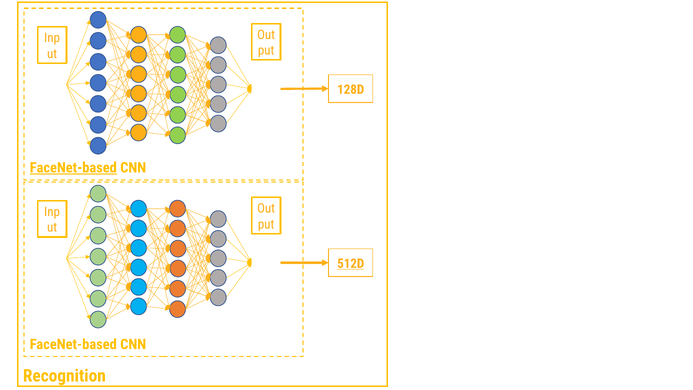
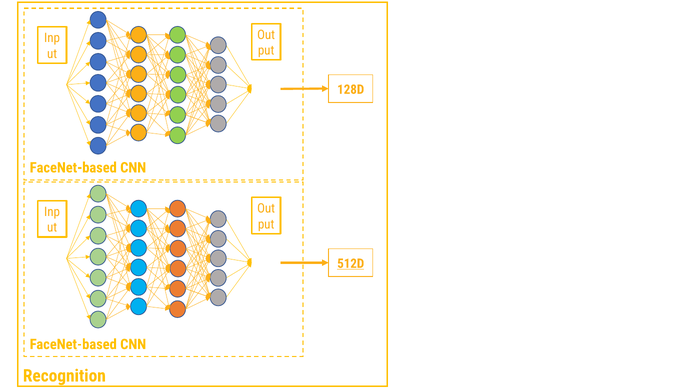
FaceNet-based at (73, 168) underline: present -> none
